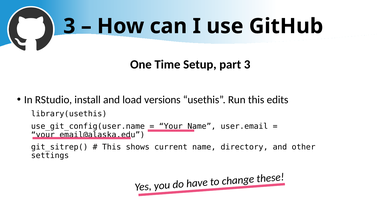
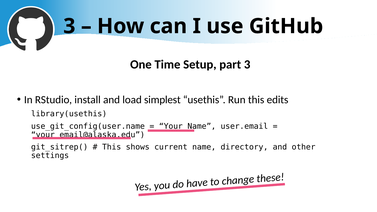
versions: versions -> simplest
